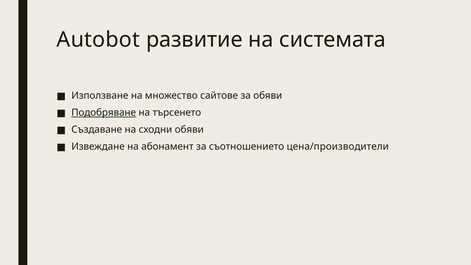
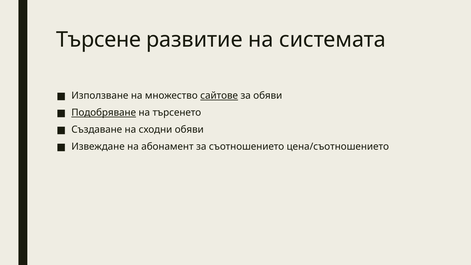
Autobot: Autobot -> Търсене
сайтове underline: none -> present
цена/производители: цена/производители -> цена/съотношението
